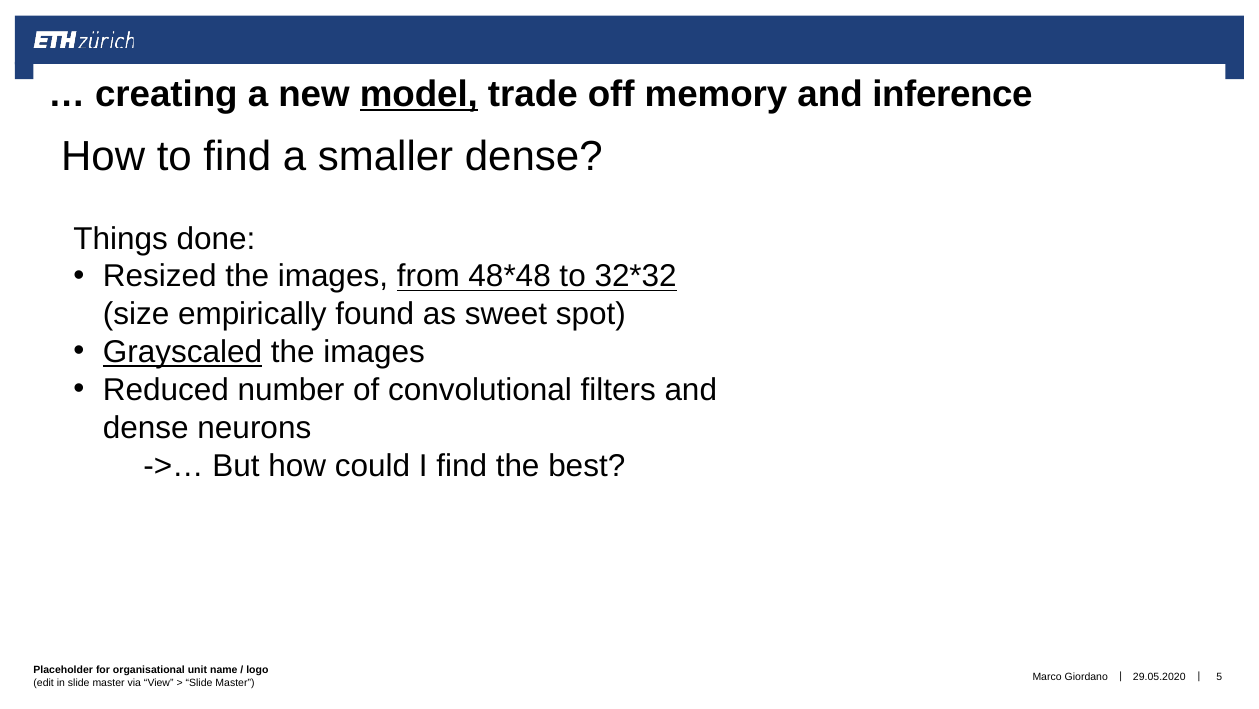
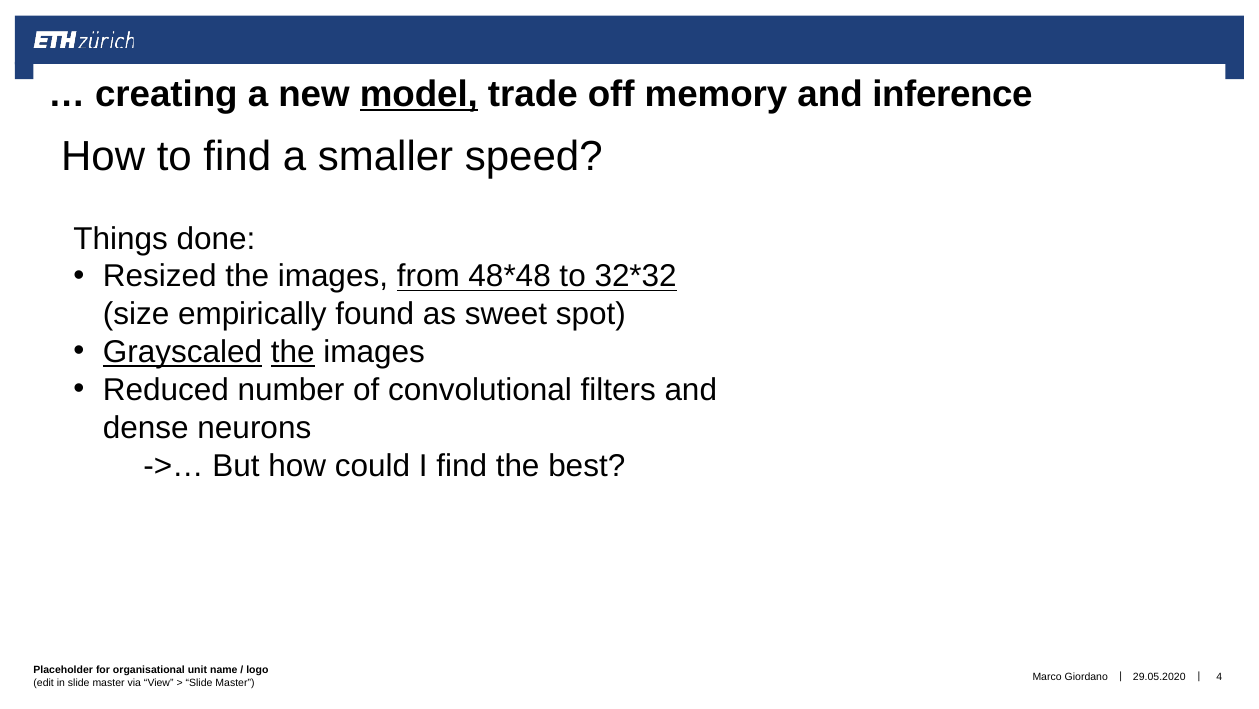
smaller dense: dense -> speed
the at (293, 352) underline: none -> present
5: 5 -> 4
